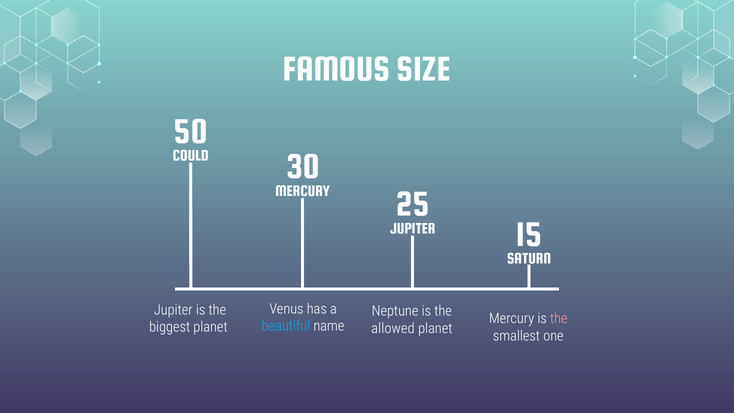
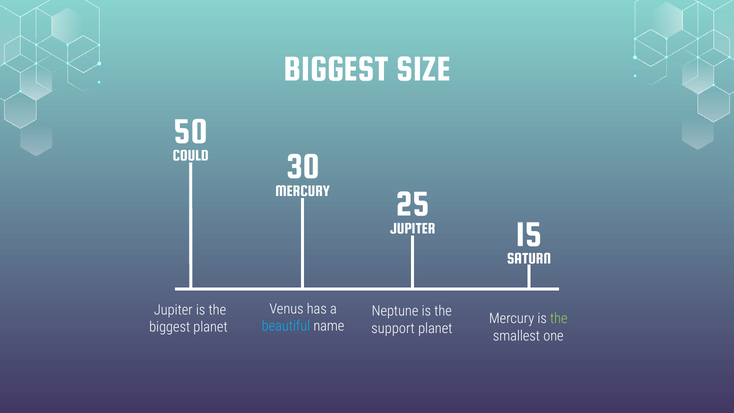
FAMOUS at (336, 69): FAMOUS -> BIGGEST
the at (559, 319) colour: pink -> light green
allowed: allowed -> support
